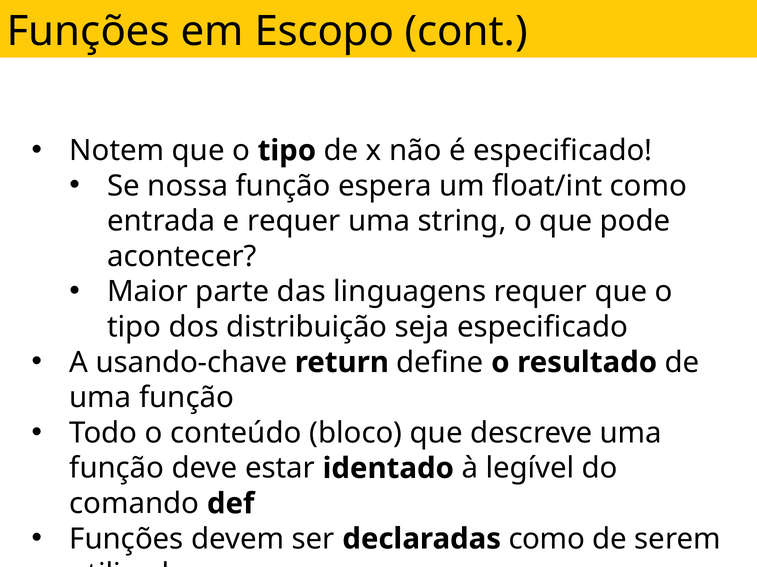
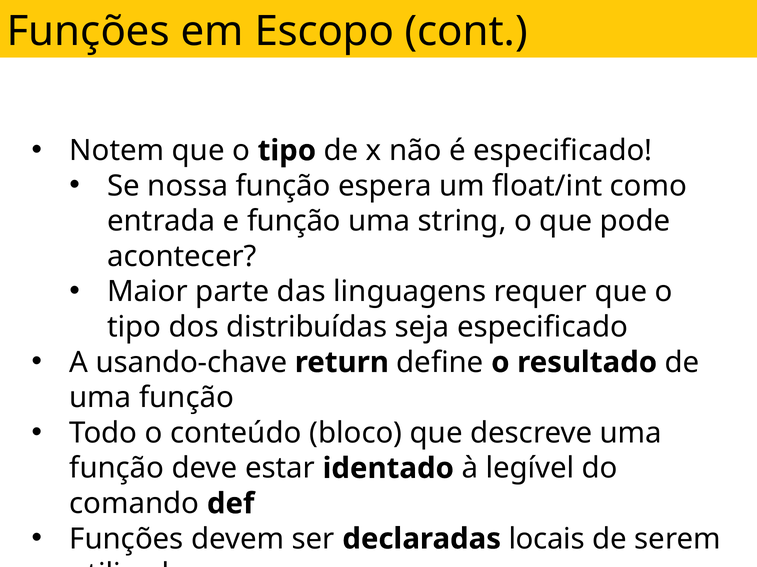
e requer: requer -> função
distribuição: distribuição -> distribuídas
declaradas como: como -> locais
